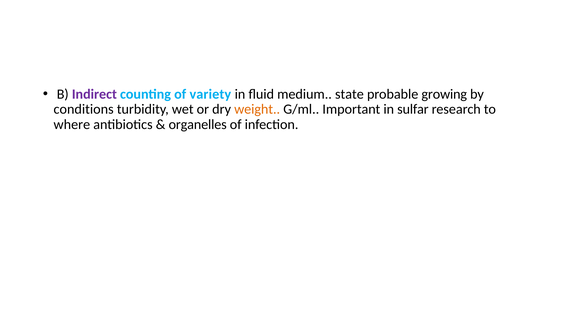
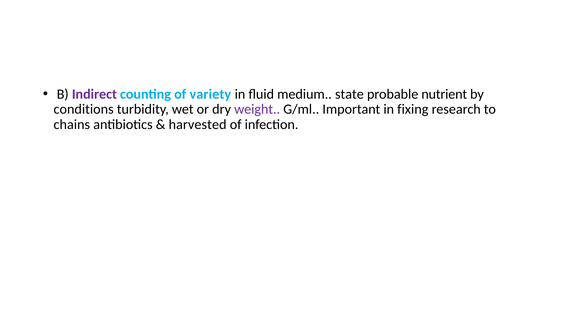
growing: growing -> nutrient
weight colour: orange -> purple
sulfar: sulfar -> fixing
where: where -> chains
organelles: organelles -> harvested
